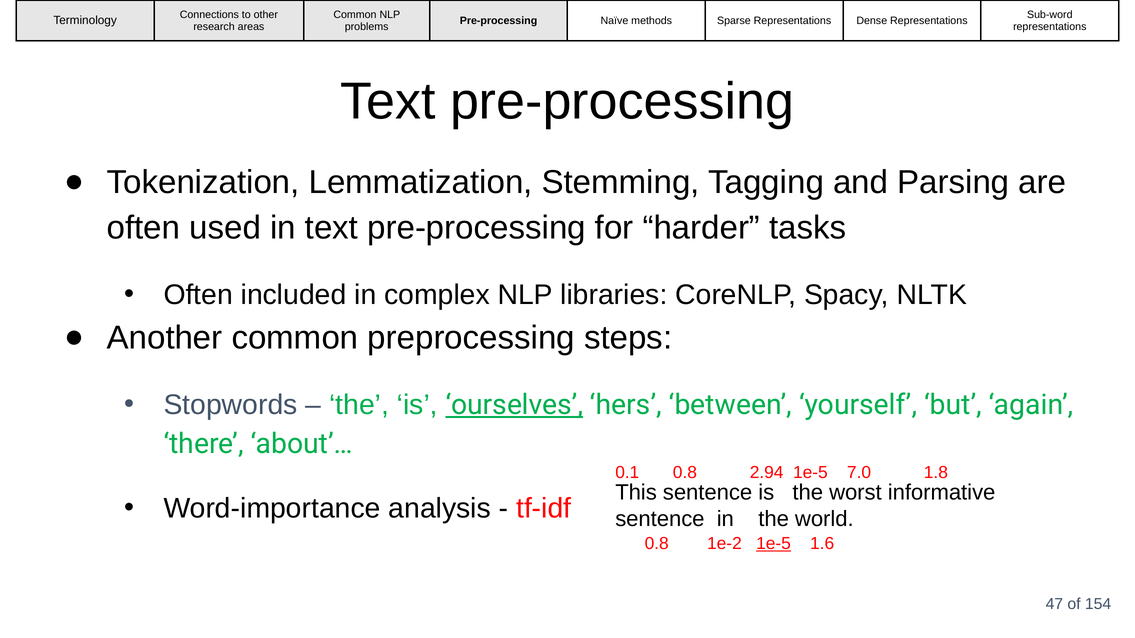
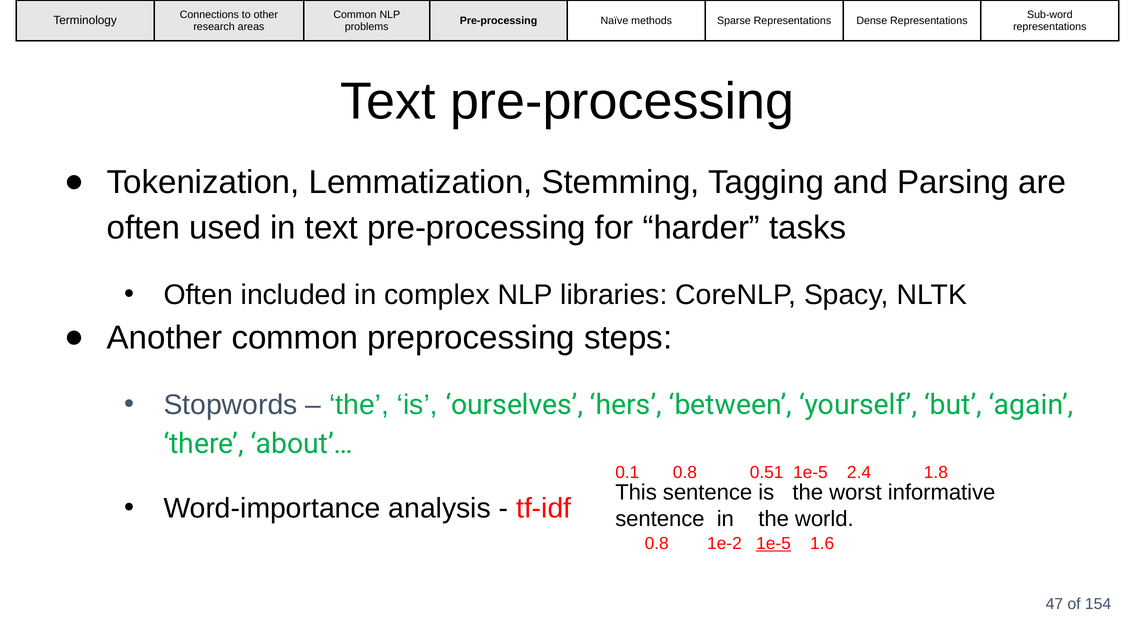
ourselves underline: present -> none
2.94: 2.94 -> 0.51
7.0: 7.0 -> 2.4
